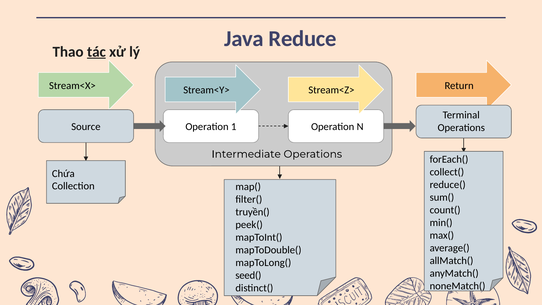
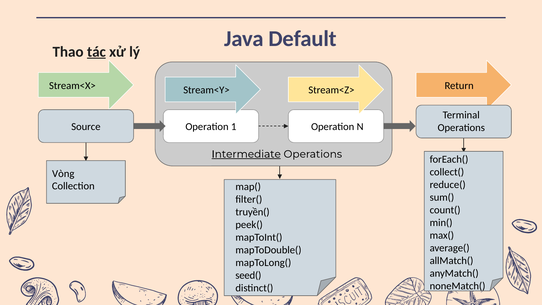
Reduce: Reduce -> Default
Intermediate underline: none -> present
Chứa: Chứa -> Vòng
